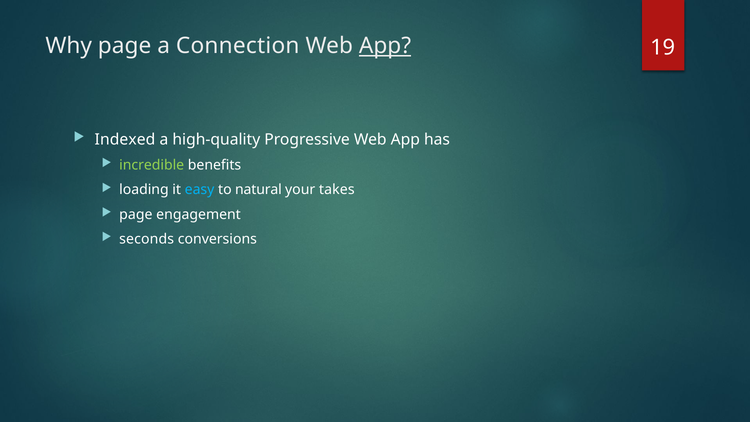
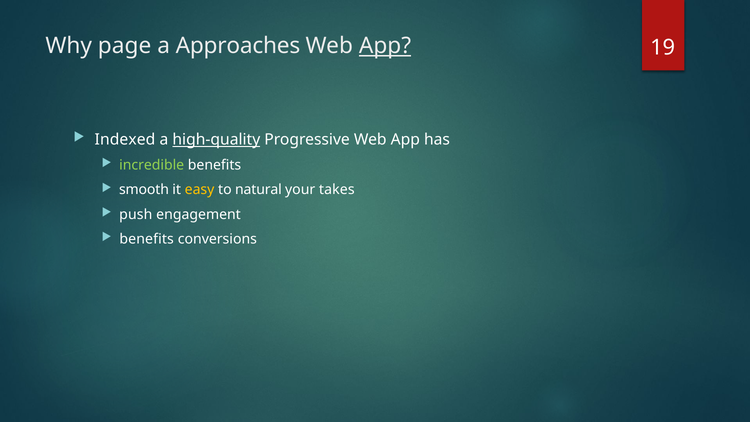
Connection: Connection -> Approaches
high-quality underline: none -> present
loading: loading -> smooth
easy colour: light blue -> yellow
page at (136, 214): page -> push
seconds at (147, 239): seconds -> benefits
